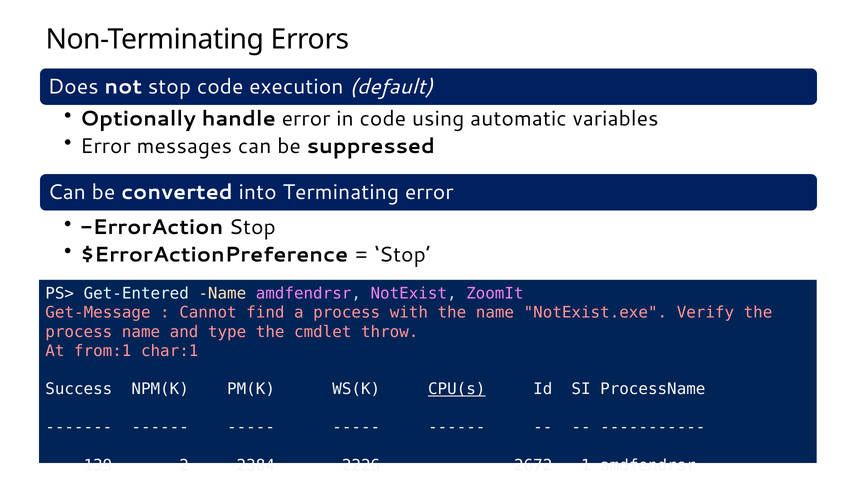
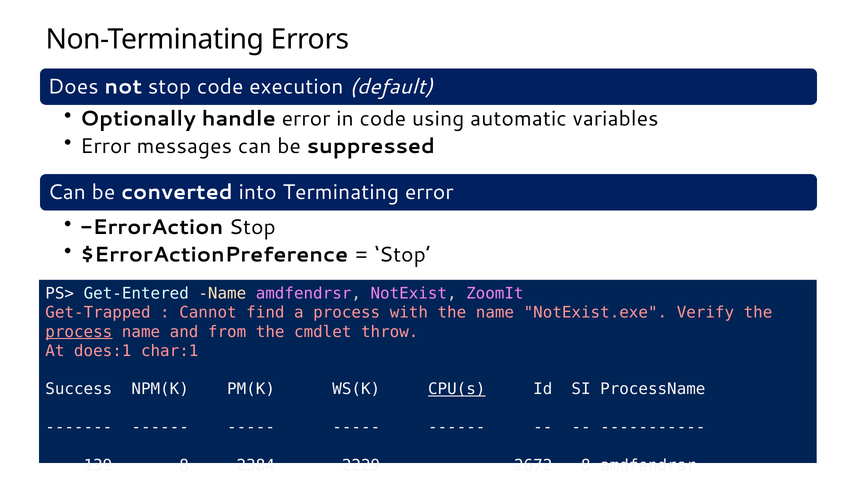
Get-Message: Get-Message -> Get-Trapped
process at (79, 332) underline: none -> present
type: type -> from
from:1: from:1 -> does:1
139 2: 2 -> 8
2226: 2226 -> 2229
2672 1: 1 -> 8
